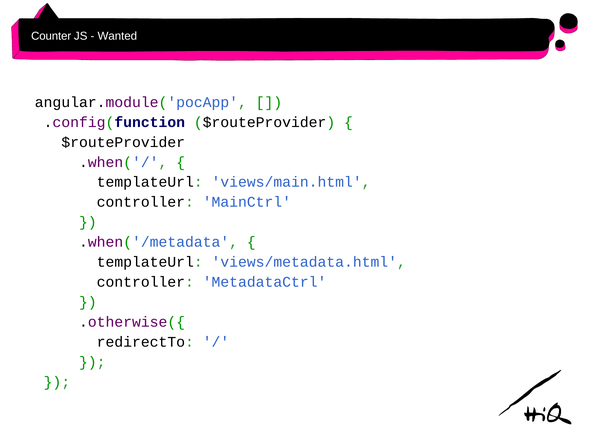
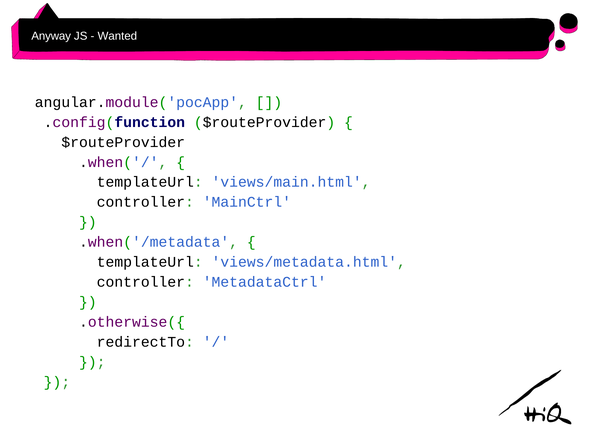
Counter: Counter -> Anyway
